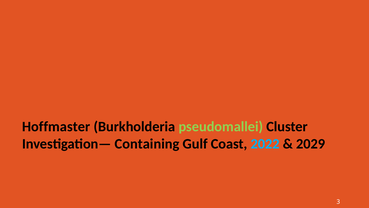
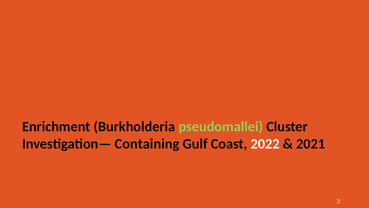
Hoffmaster: Hoffmaster -> Enrichment
2022 colour: light blue -> white
2029: 2029 -> 2021
